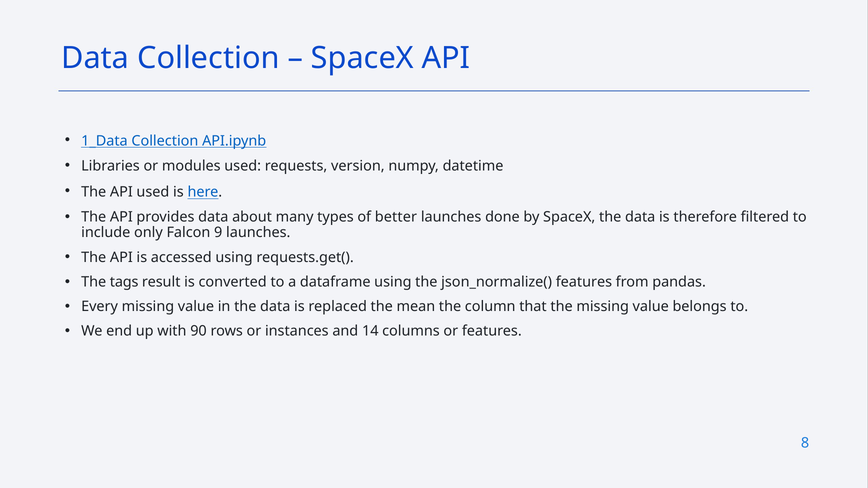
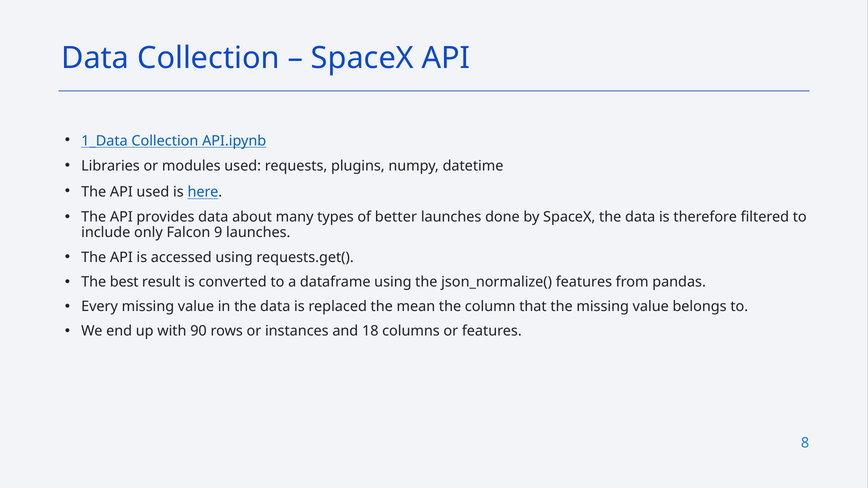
version: version -> plugins
tags: tags -> best
14: 14 -> 18
